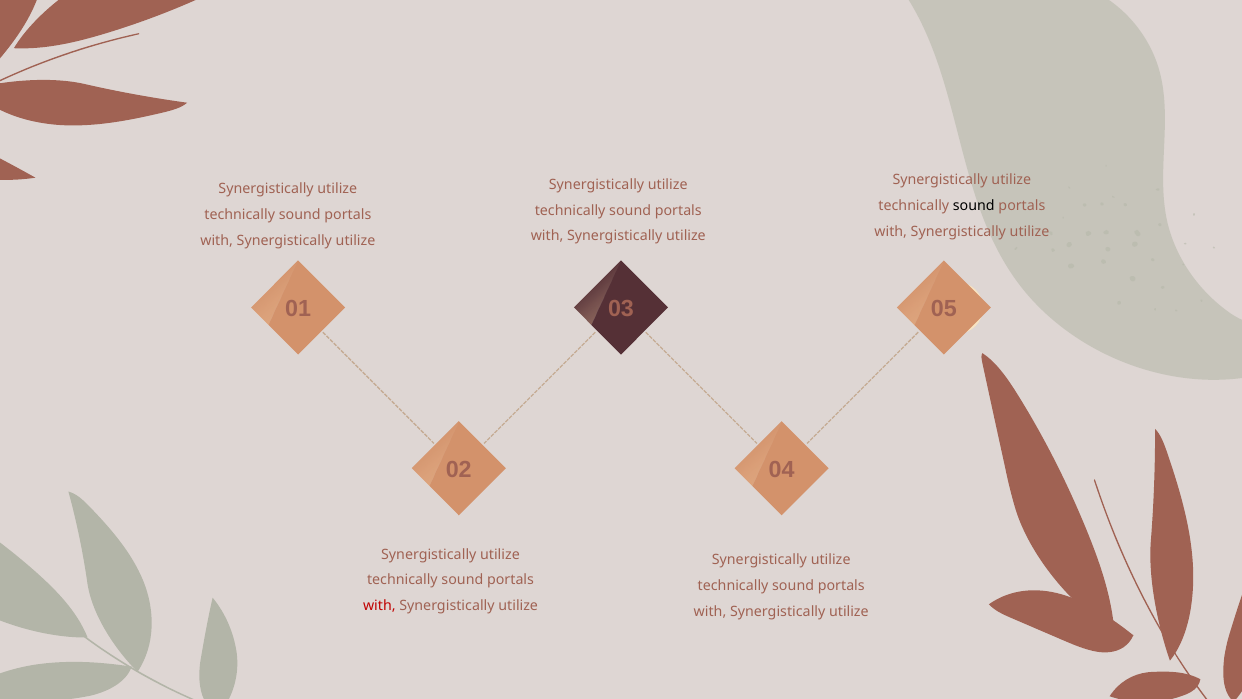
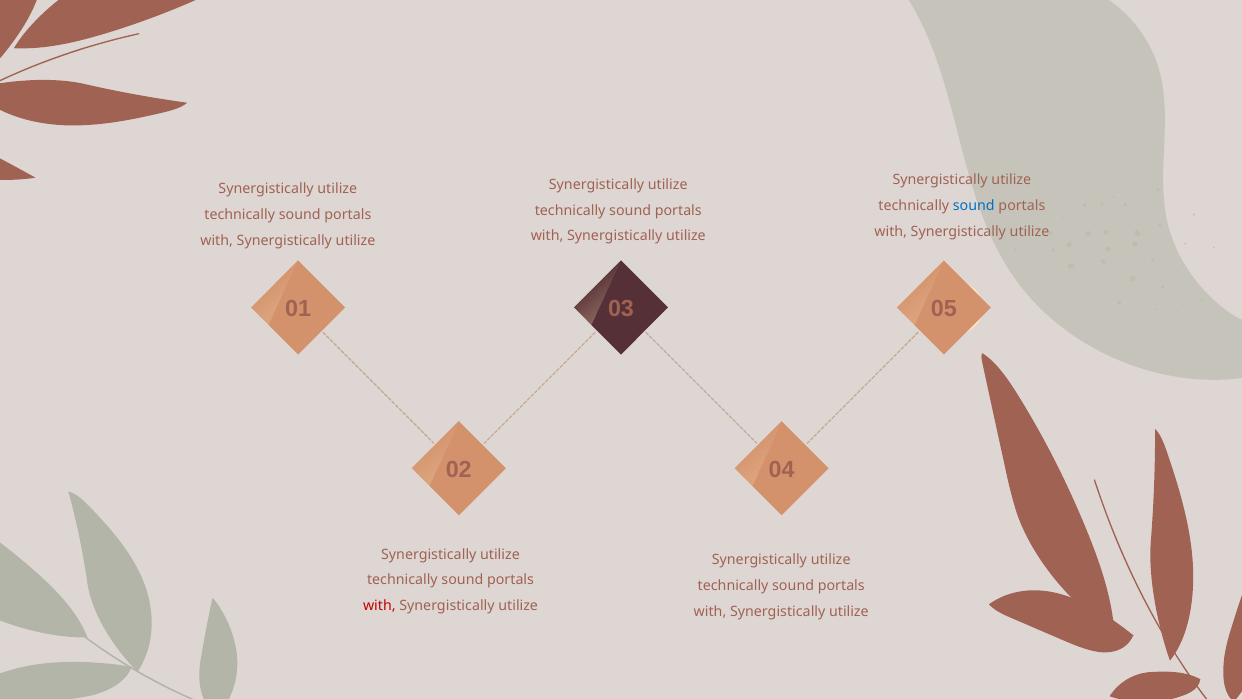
sound at (974, 206) colour: black -> blue
